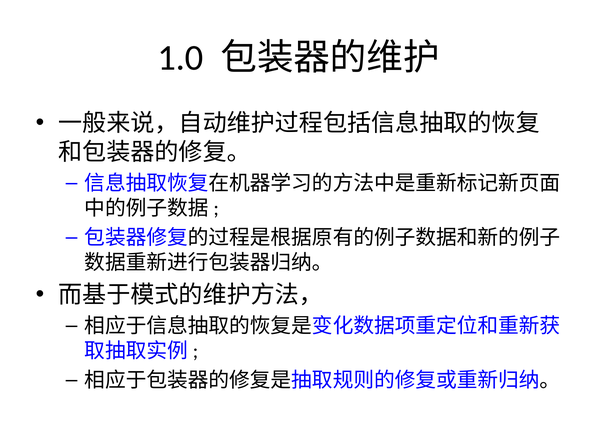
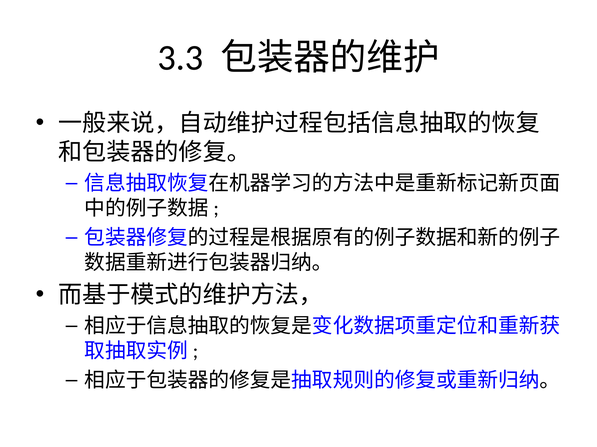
1.0: 1.0 -> 3.3
